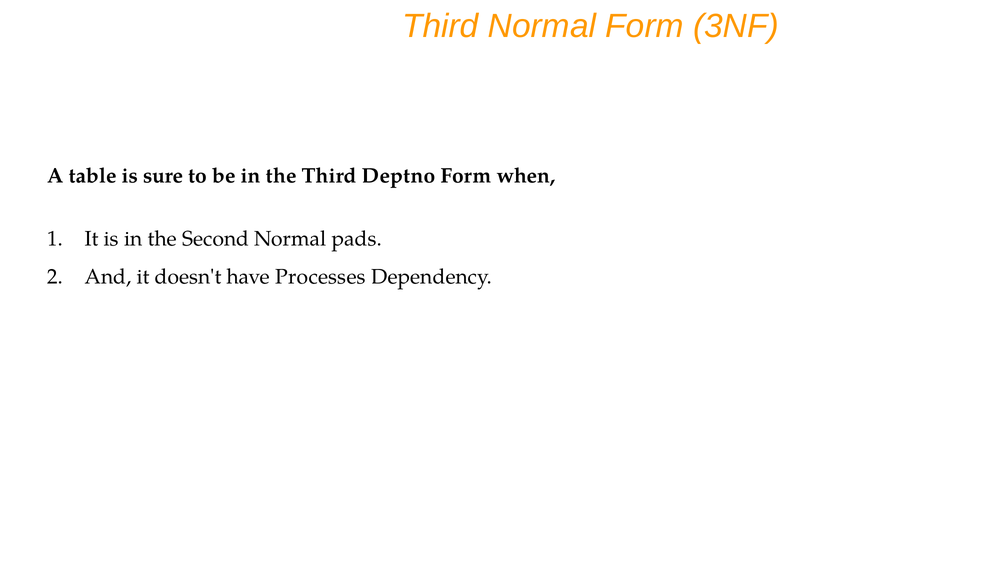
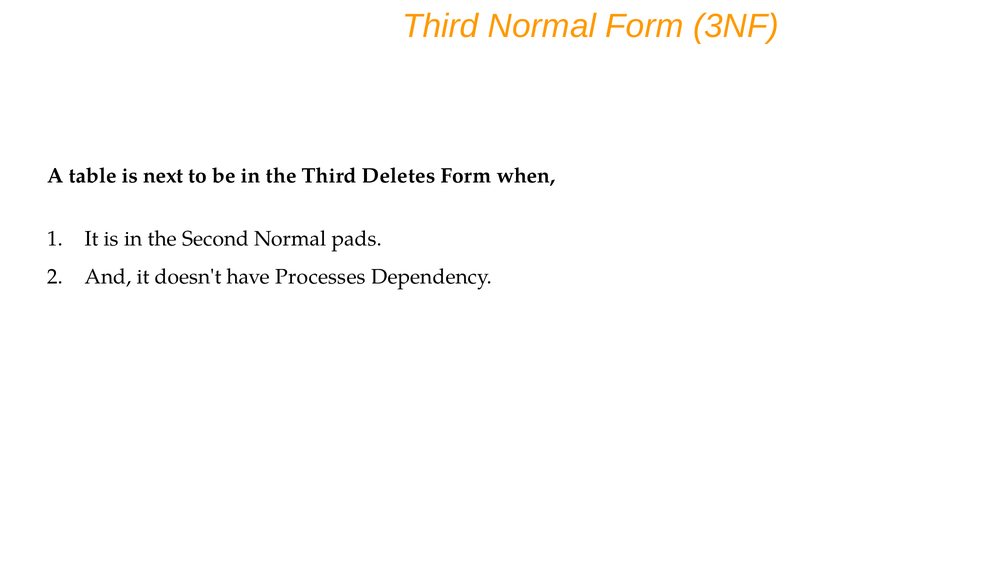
sure: sure -> next
Deptno: Deptno -> Deletes
